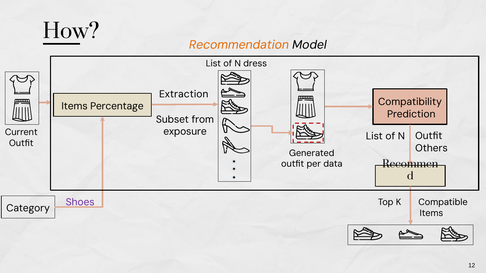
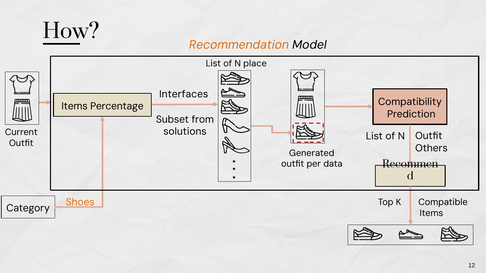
dress: dress -> place
Extraction: Extraction -> Interfaces
exposure: exposure -> solutions
Shoes colour: purple -> orange
